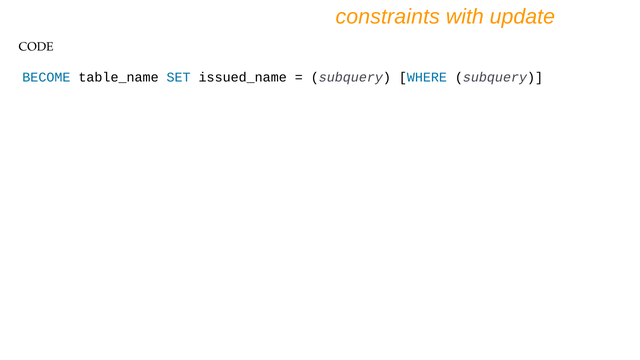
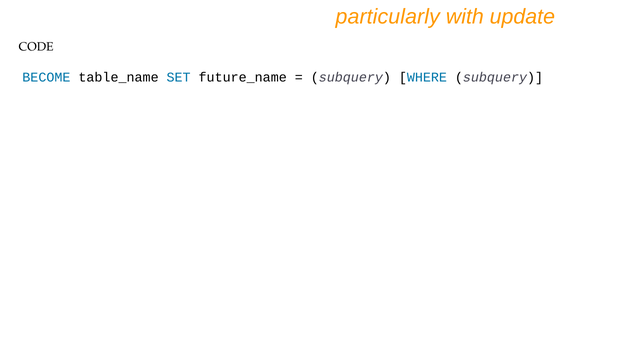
constraints: constraints -> particularly
issued_name: issued_name -> future_name
